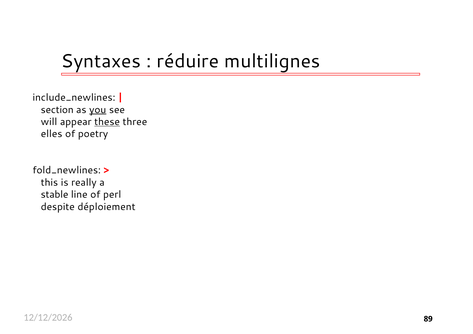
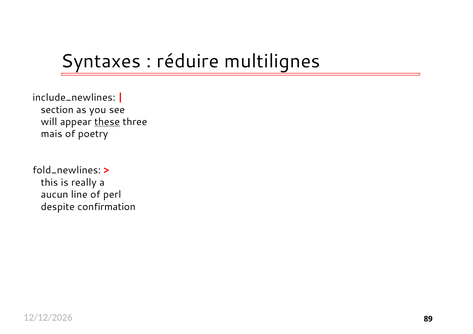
you underline: present -> none
elles: elles -> mais
stable: stable -> aucun
déploiement: déploiement -> confirmation
